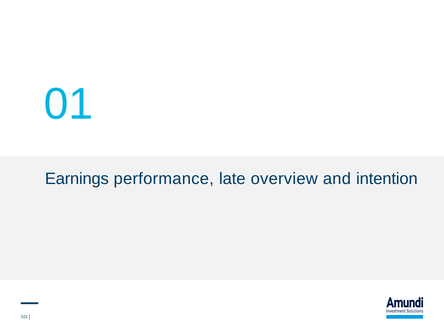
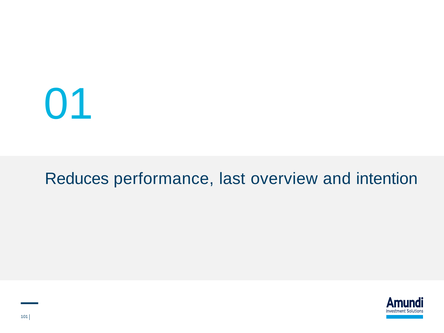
Earnings: Earnings -> Reduces
late: late -> last
